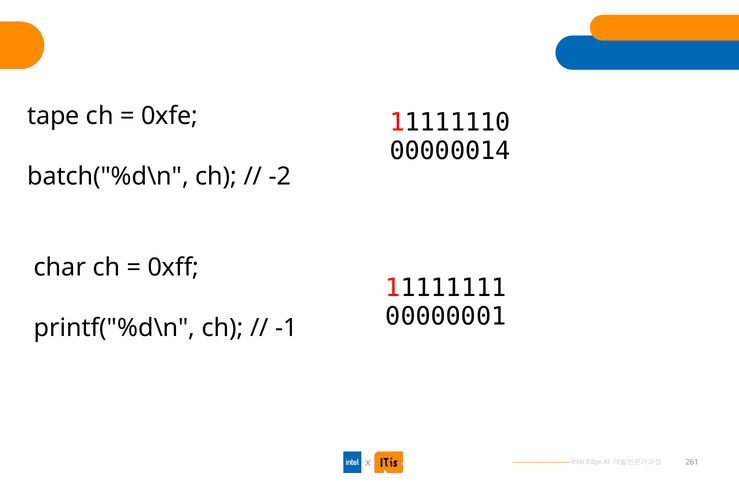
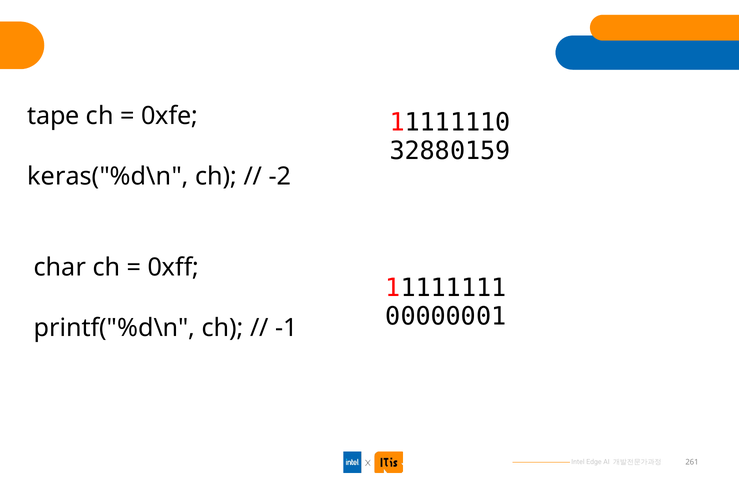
00000014: 00000014 -> 32880159
batch("%d\n: batch("%d\n -> keras("%d\n
